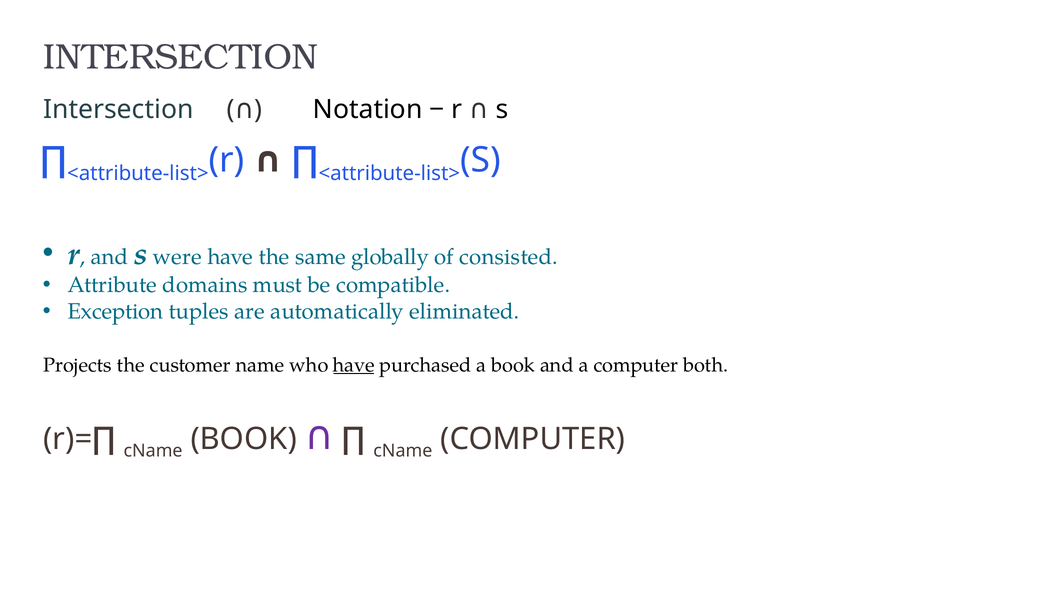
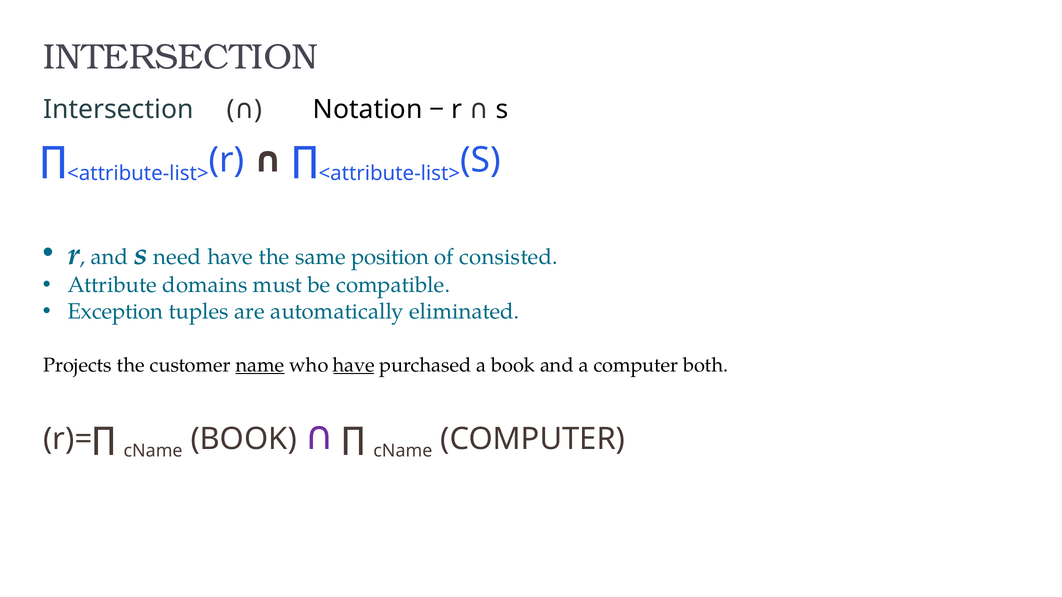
were: were -> need
globally: globally -> position
name underline: none -> present
